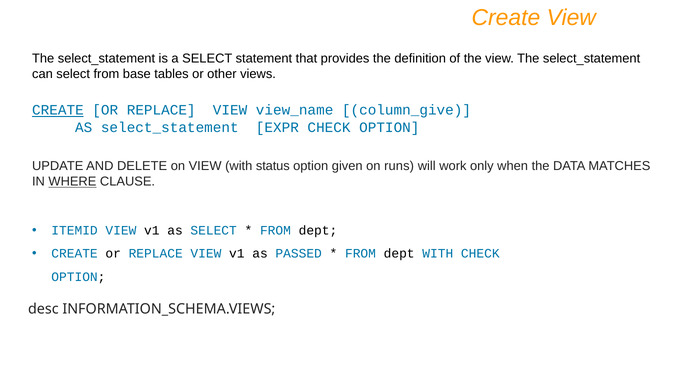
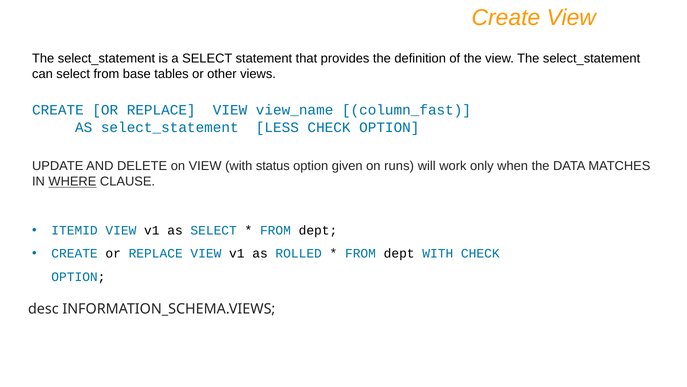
CREATE at (58, 110) underline: present -> none
column_give: column_give -> column_fast
EXPR: EXPR -> LESS
PASSED: PASSED -> ROLLED
